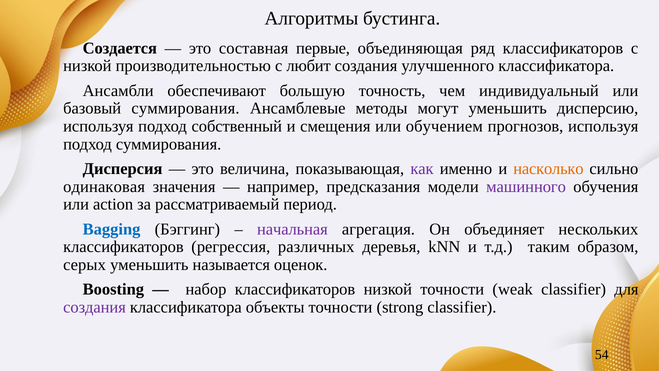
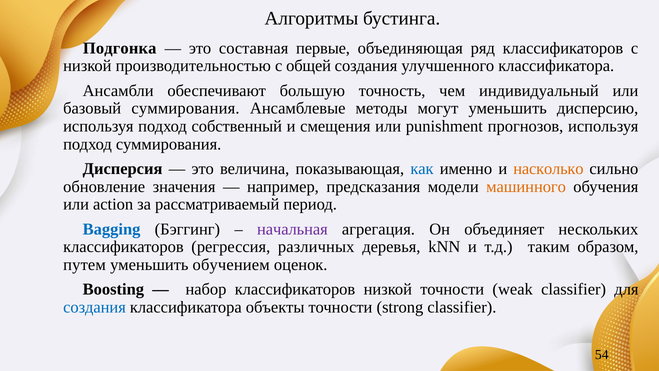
Создается: Создается -> Подгонка
любит: любит -> общей
обучением: обучением -> punishment
как colour: purple -> blue
одинаковая: одинаковая -> обновление
машинного colour: purple -> orange
серых: серых -> путем
называется: называется -> обучением
создания at (94, 307) colour: purple -> blue
